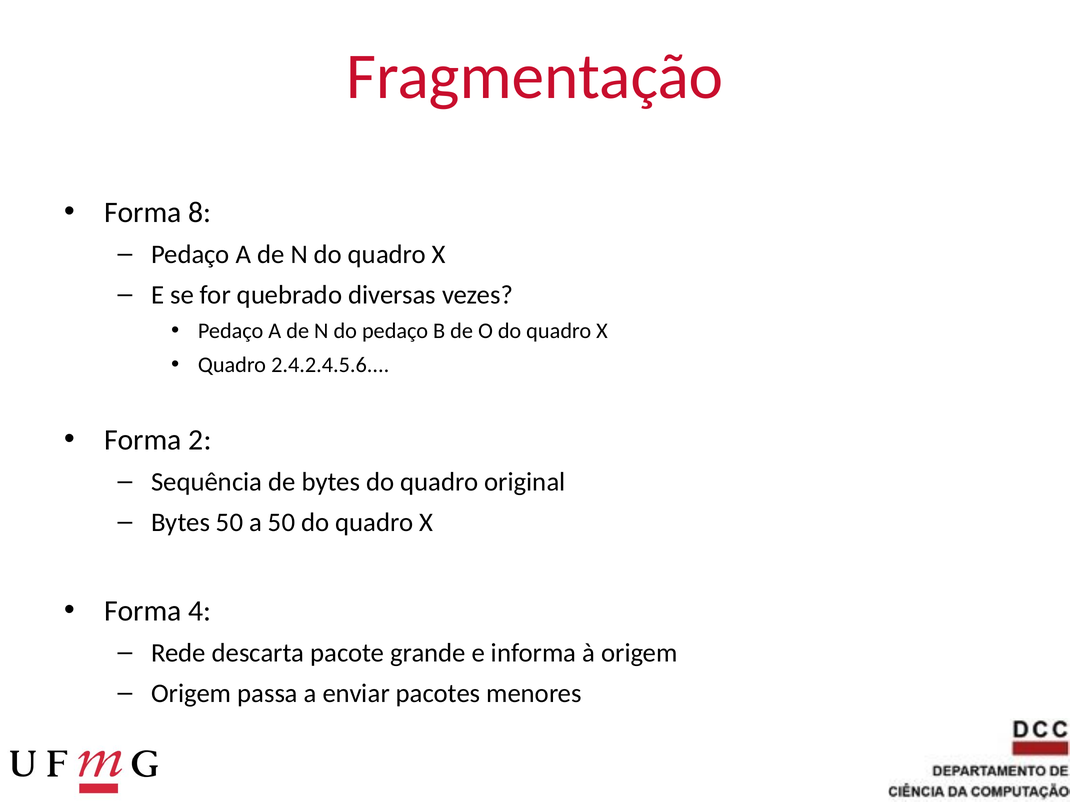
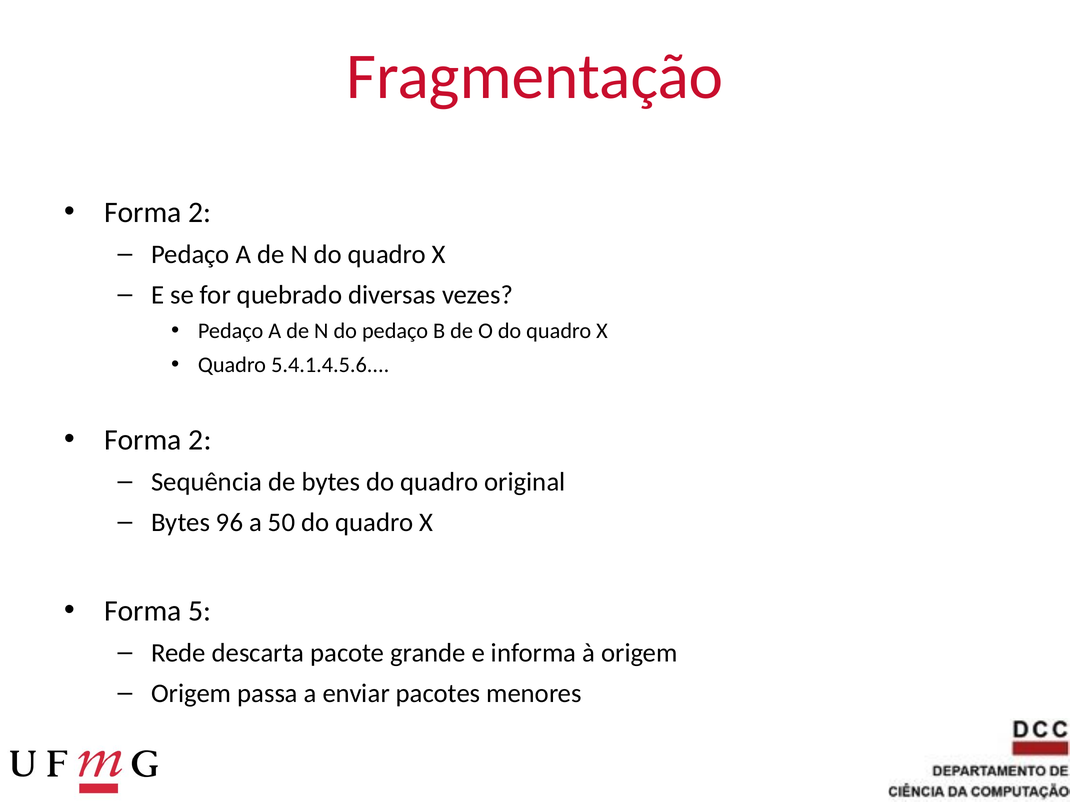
8 at (200, 213): 8 -> 2
2.4.2.4.5.6: 2.4.2.4.5.6 -> 5.4.1.4.5.6
Bytes 50: 50 -> 96
4: 4 -> 5
